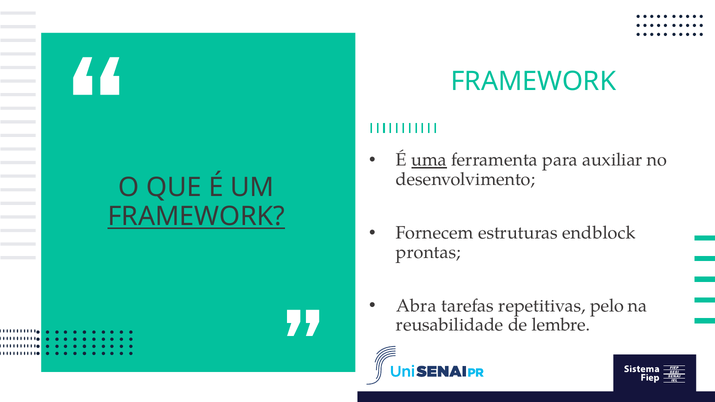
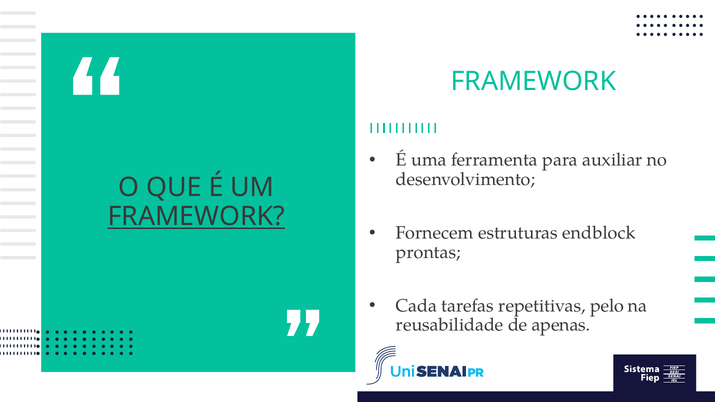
uma underline: present -> none
Abra: Abra -> Cada
lembre: lembre -> apenas
